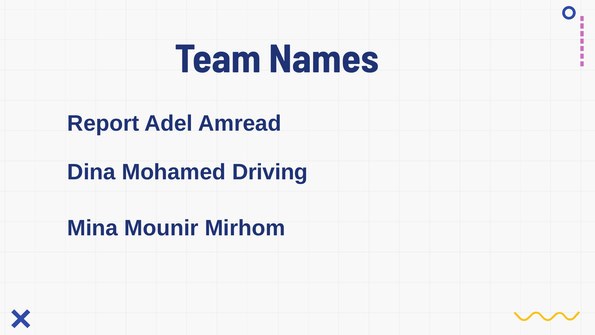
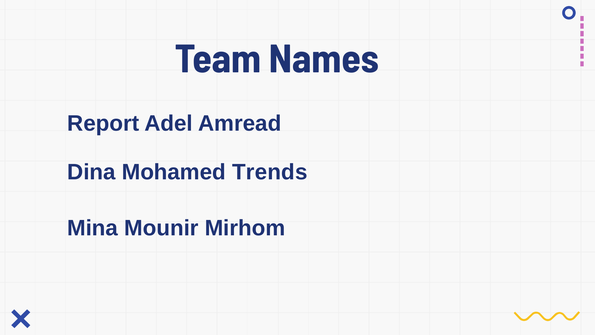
Driving: Driving -> Trends
